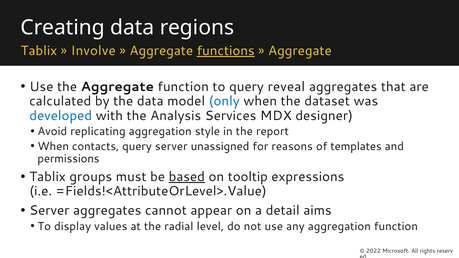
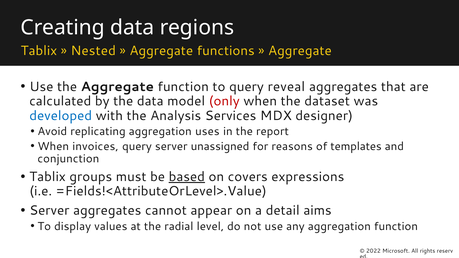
Involve: Involve -> Nested
functions underline: present -> none
only colour: blue -> red
style: style -> uses
contacts: contacts -> invoices
permissions: permissions -> conjunction
tooltip: tooltip -> covers
